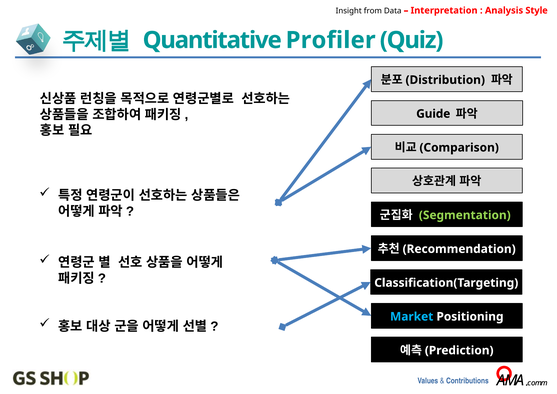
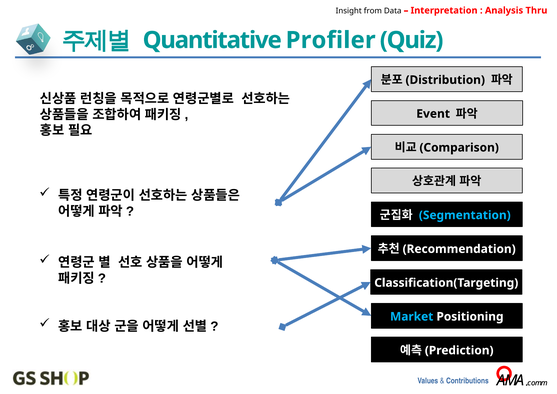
Style: Style -> Thru
Guide: Guide -> Event
Segmentation colour: light green -> light blue
